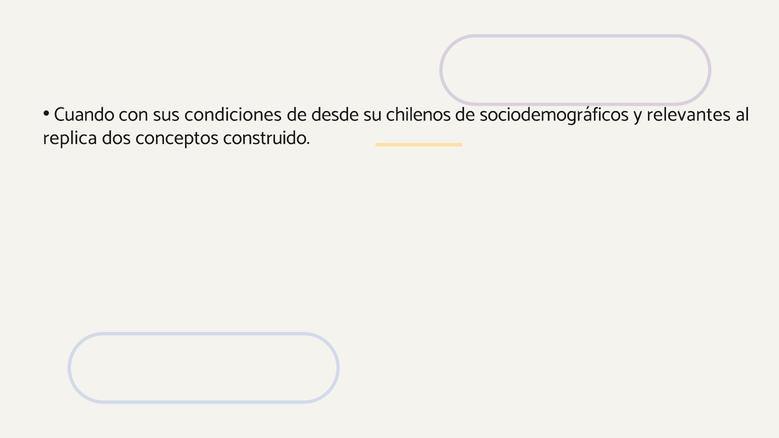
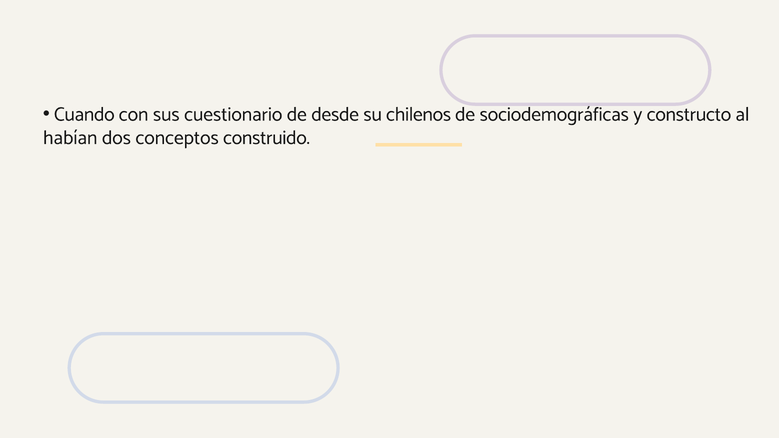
condiciones: condiciones -> cuestionario
sociodemográficos: sociodemográficos -> sociodemográficas
relevantes: relevantes -> constructo
replica: replica -> habían
